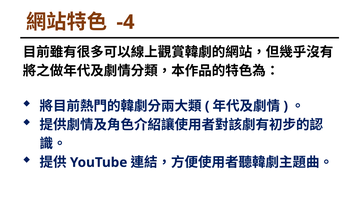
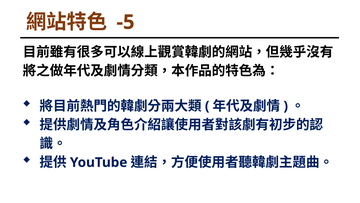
-4: -4 -> -5
